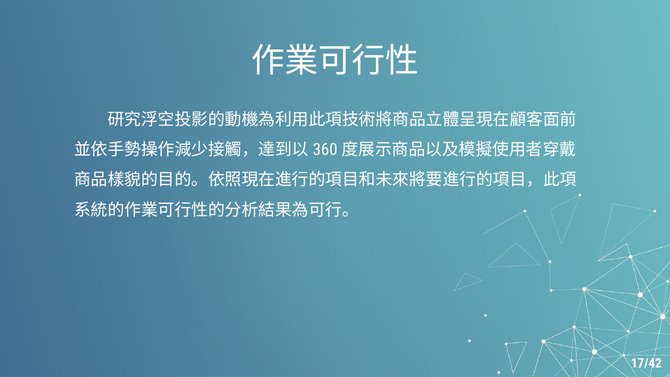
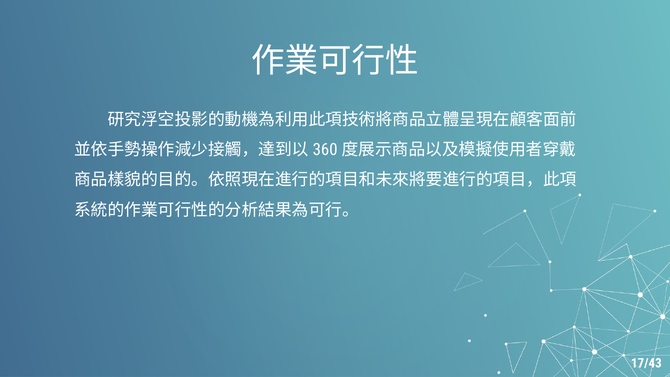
17/42: 17/42 -> 17/43
